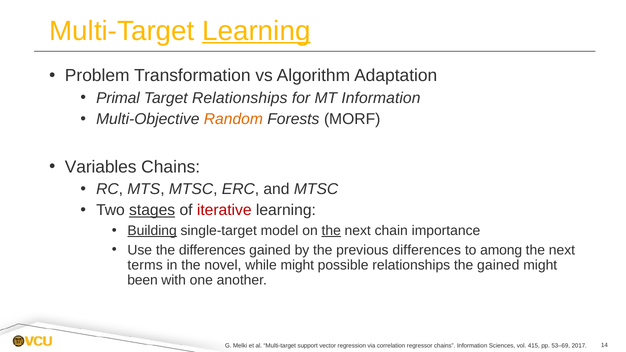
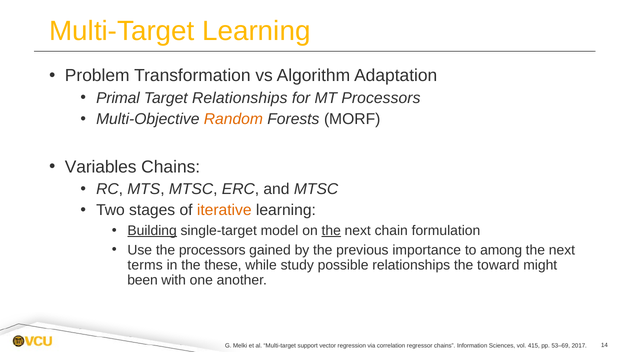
Learning at (256, 31) underline: present -> none
MT Information: Information -> Processors
stages underline: present -> none
iterative colour: red -> orange
importance: importance -> formulation
the differences: differences -> processors
previous differences: differences -> importance
novel: novel -> these
while might: might -> study
the gained: gained -> toward
